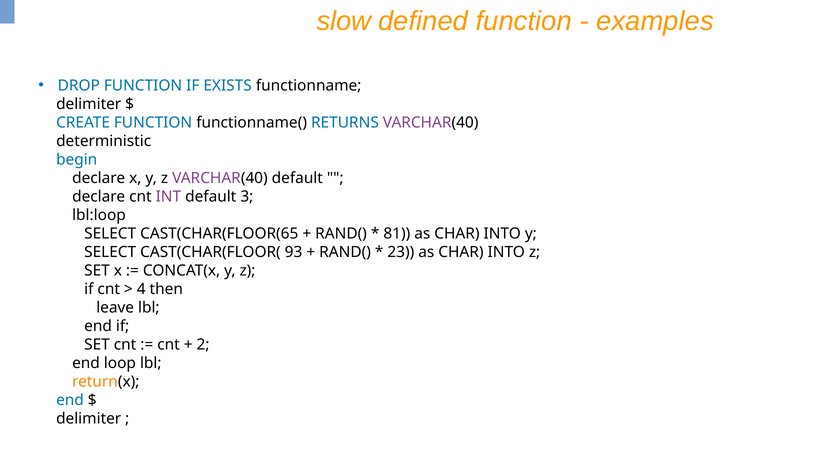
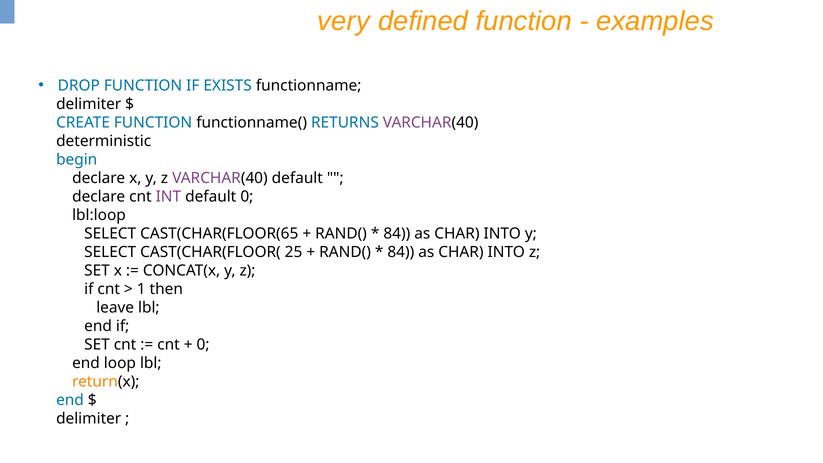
slow: slow -> very
default 3: 3 -> 0
81 at (397, 234): 81 -> 84
93: 93 -> 25
23 at (401, 252): 23 -> 84
4: 4 -> 1
2 at (203, 345): 2 -> 0
